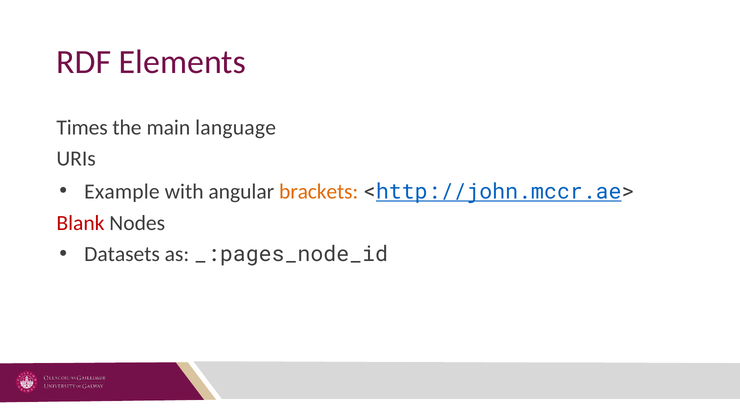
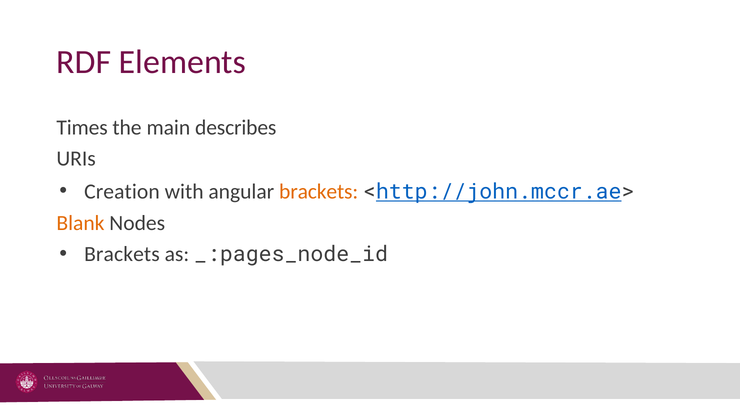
language: language -> describes
Example: Example -> Creation
Blank colour: red -> orange
Datasets at (122, 254): Datasets -> Brackets
